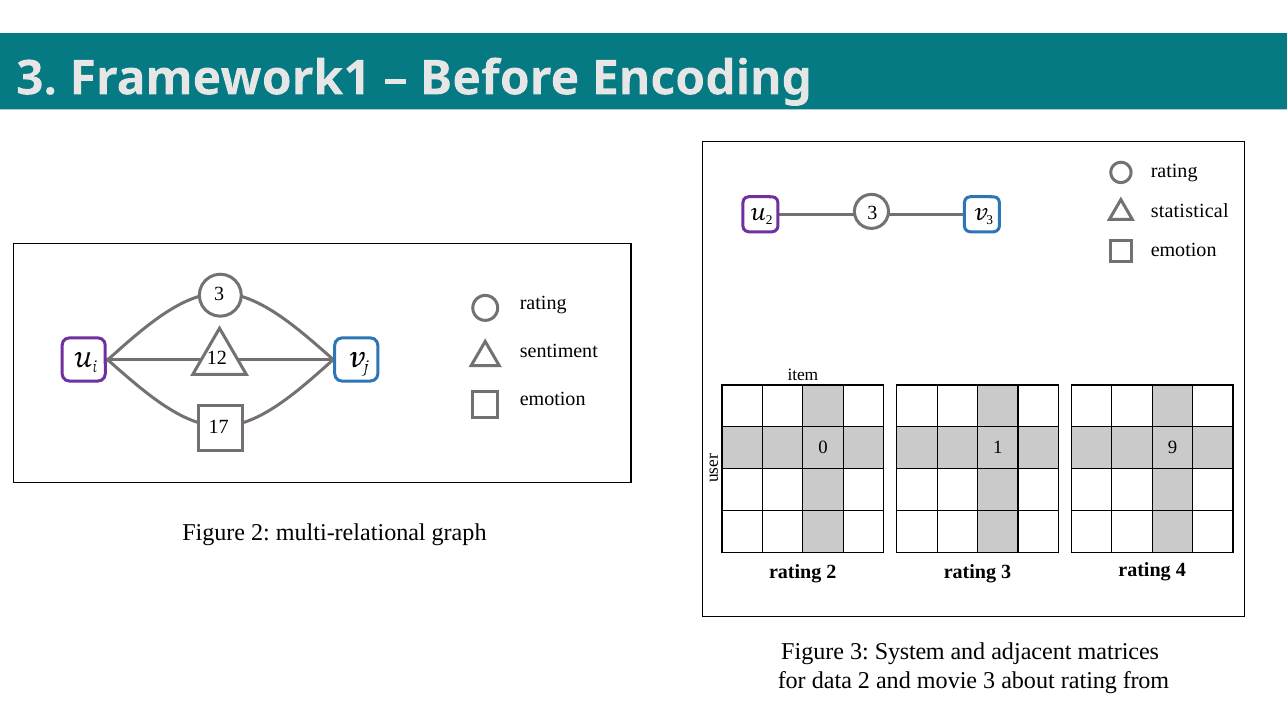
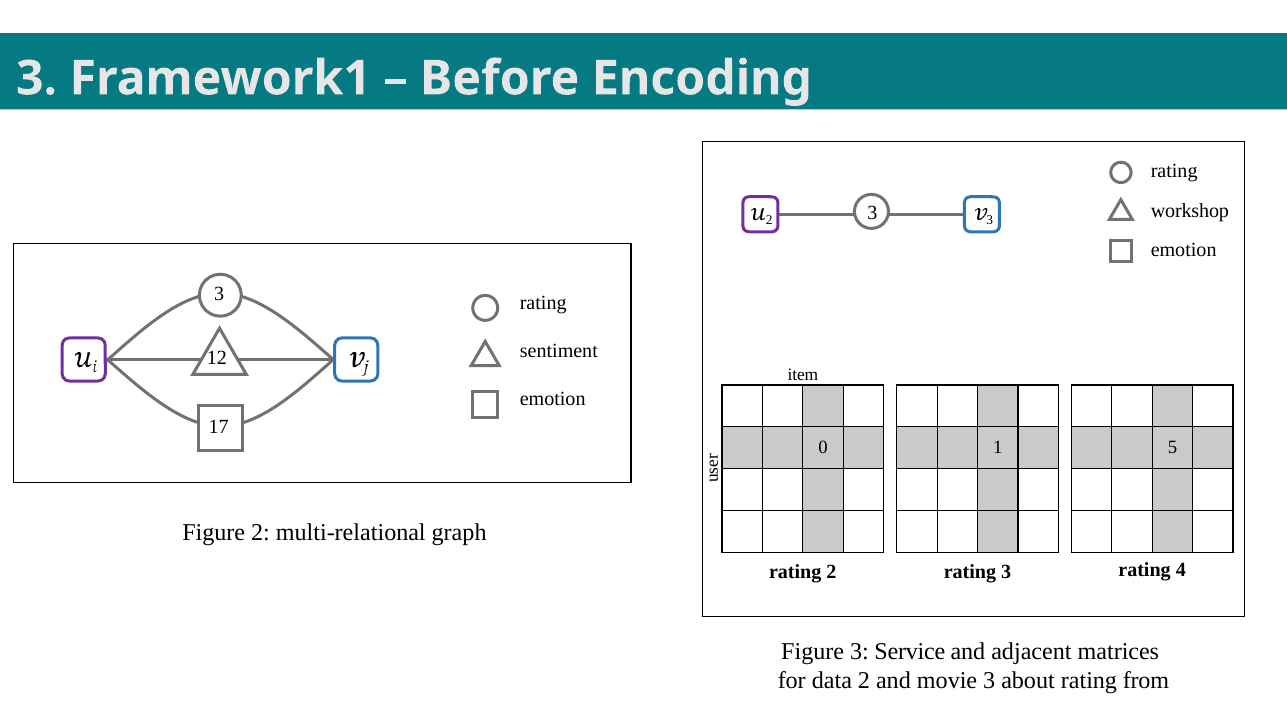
statistical: statistical -> workshop
9: 9 -> 5
System: System -> Service
